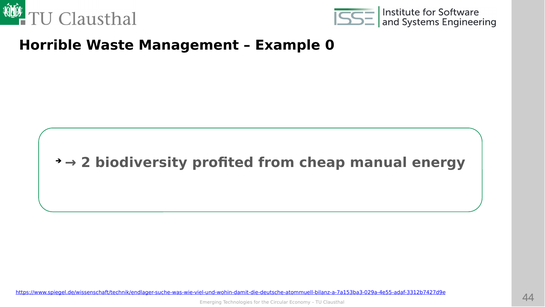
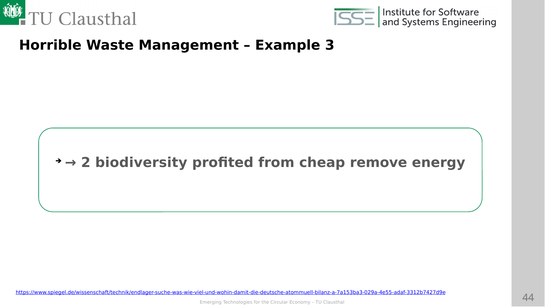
0: 0 -> 3
manual: manual -> remove
